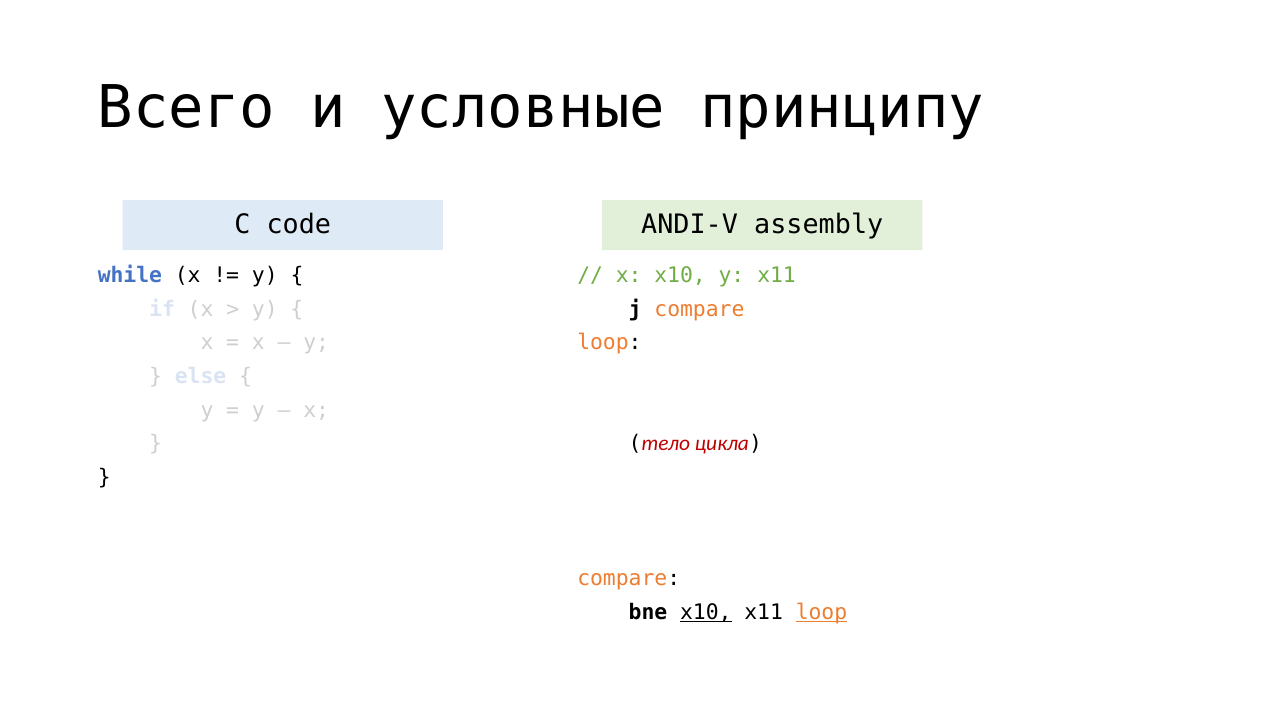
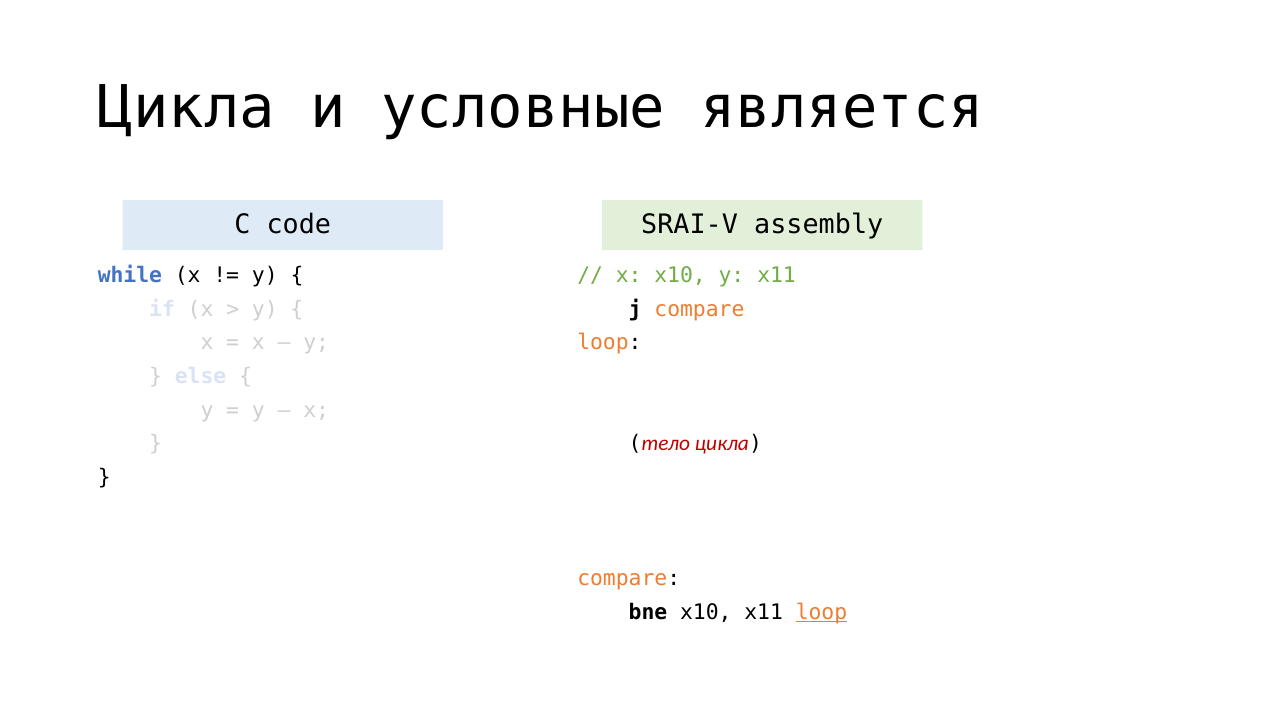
Всего at (187, 108): Всего -> Цикла
принципу: принципу -> является
ANDI-V: ANDI-V -> SRAI-V
x10 at (706, 612) underline: present -> none
